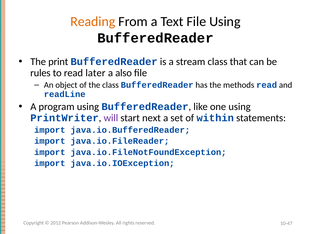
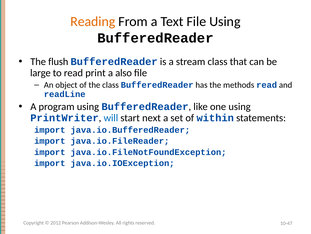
print: print -> flush
rules: rules -> large
later: later -> print
will colour: purple -> blue
